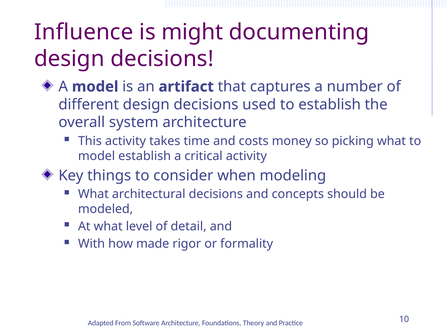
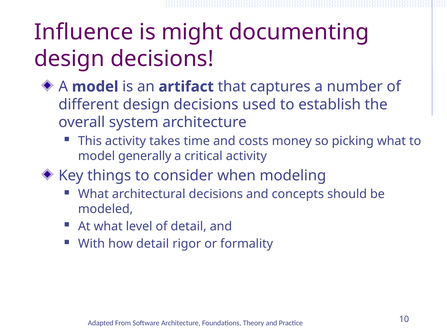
model establish: establish -> generally
how made: made -> detail
